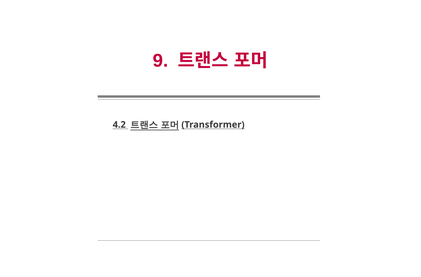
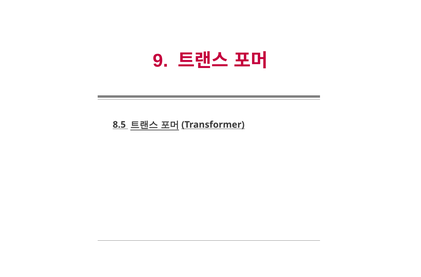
4.2: 4.2 -> 8.5
